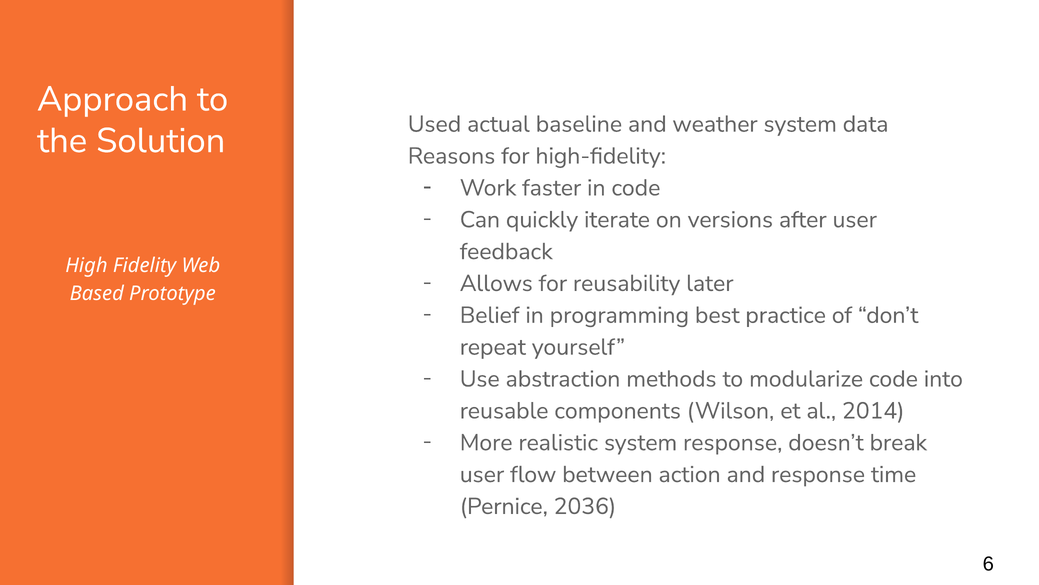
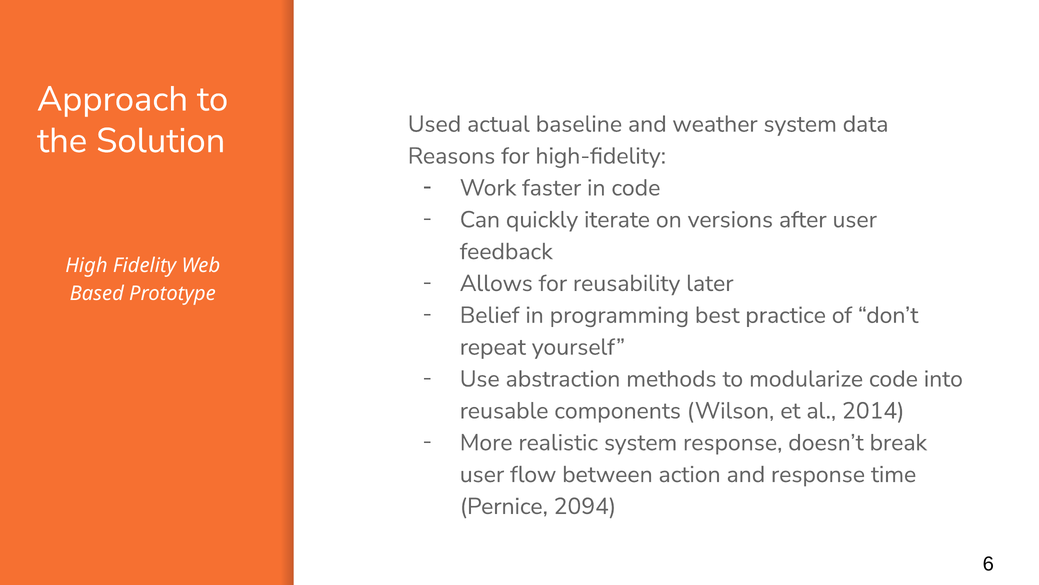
2036: 2036 -> 2094
